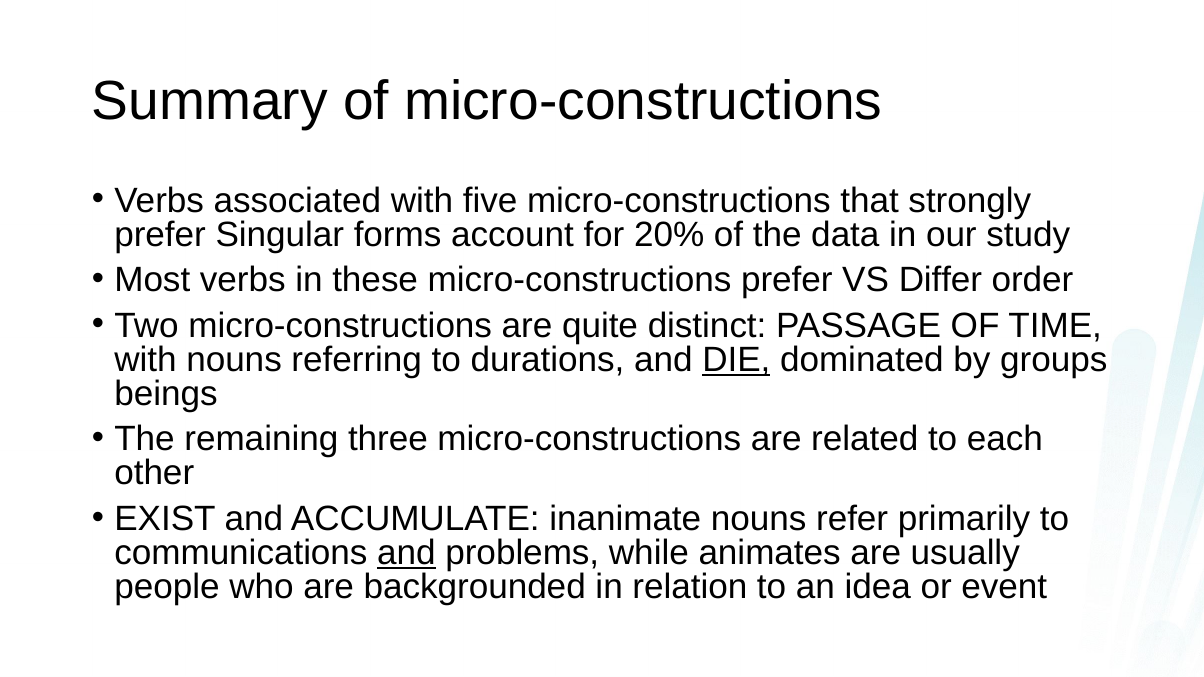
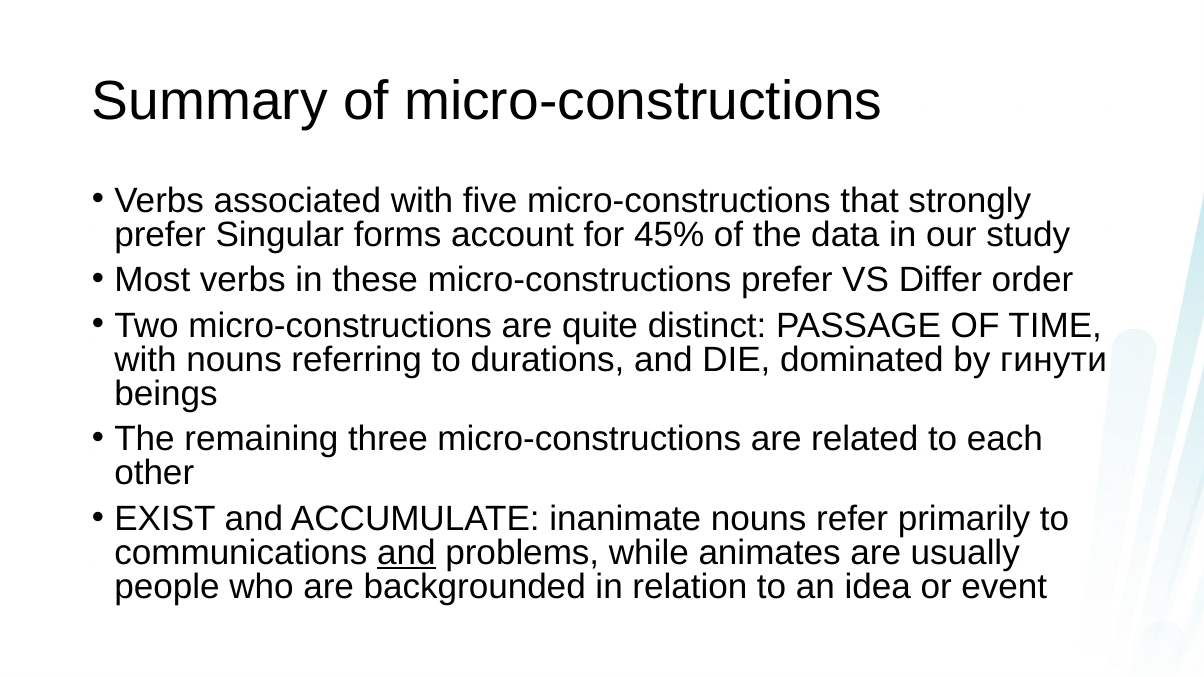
20%: 20% -> 45%
DIE underline: present -> none
groups: groups -> гинути
